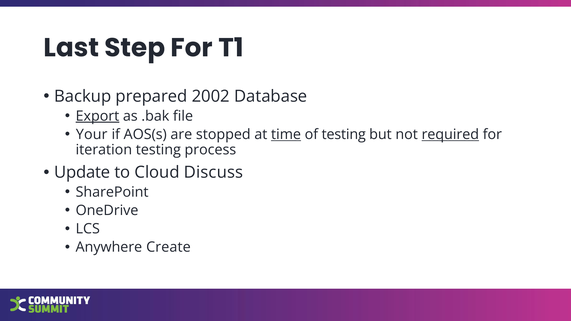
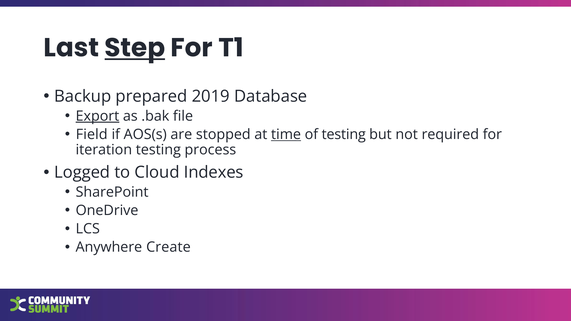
Step underline: none -> present
2002: 2002 -> 2019
Your: Your -> Field
required underline: present -> none
Update: Update -> Logged
Discuss: Discuss -> Indexes
